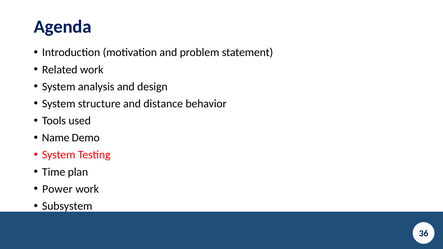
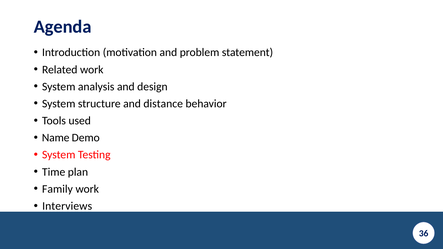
Power: Power -> Family
Subsystem: Subsystem -> Interviews
